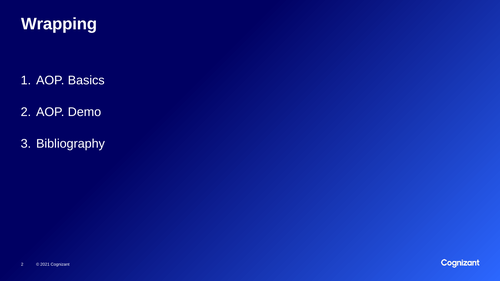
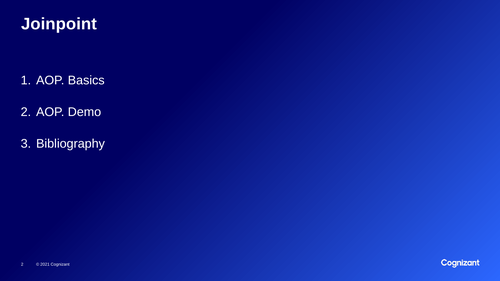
Wrapping: Wrapping -> Joinpoint
